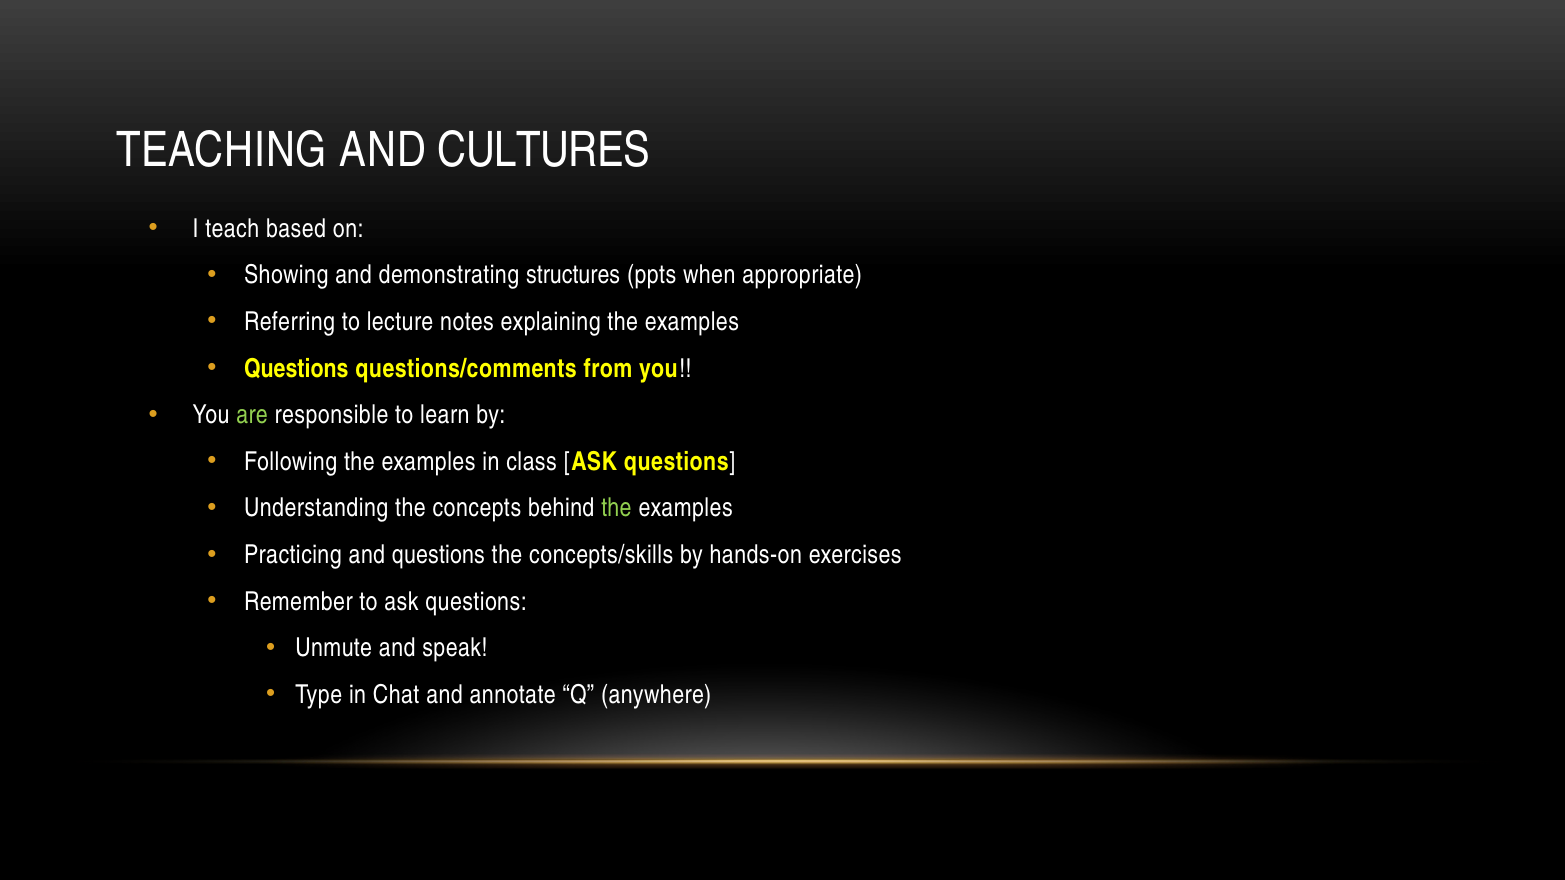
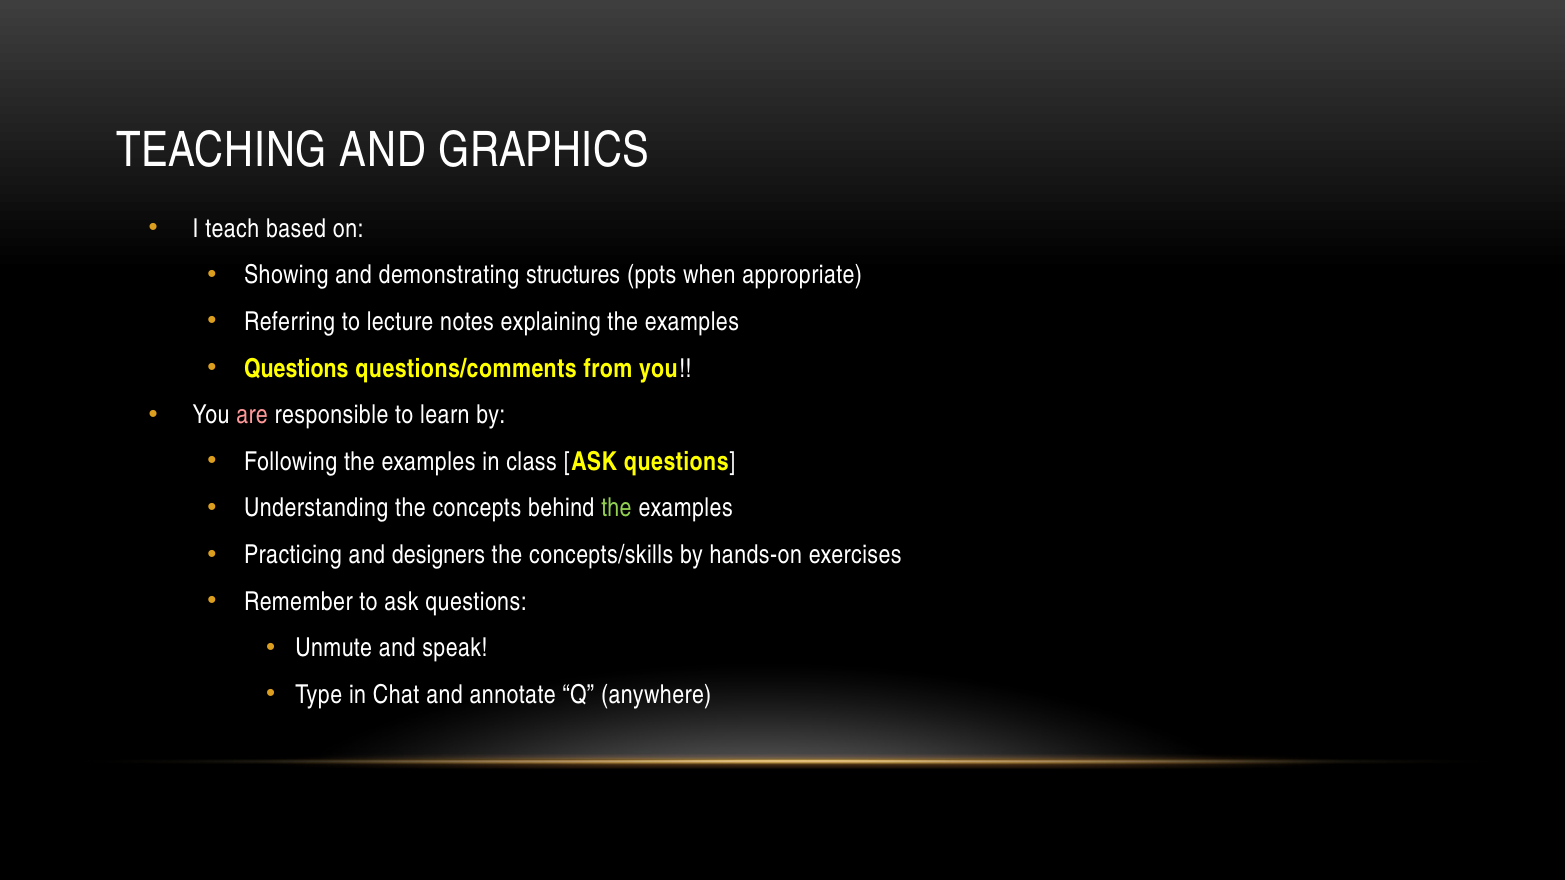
CULTURES: CULTURES -> GRAPHICS
are colour: light green -> pink
and questions: questions -> designers
